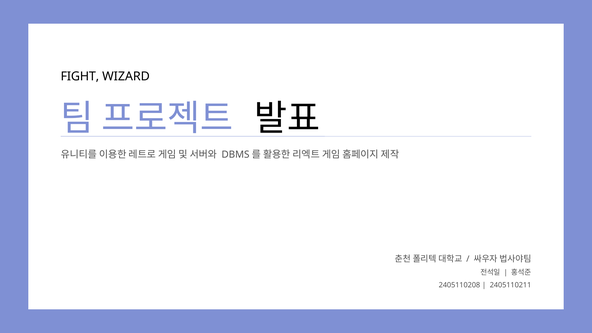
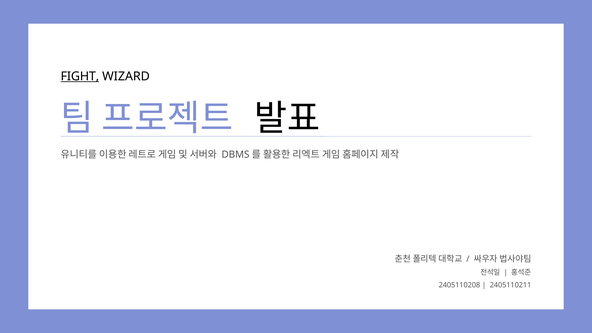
FIGHT underline: none -> present
